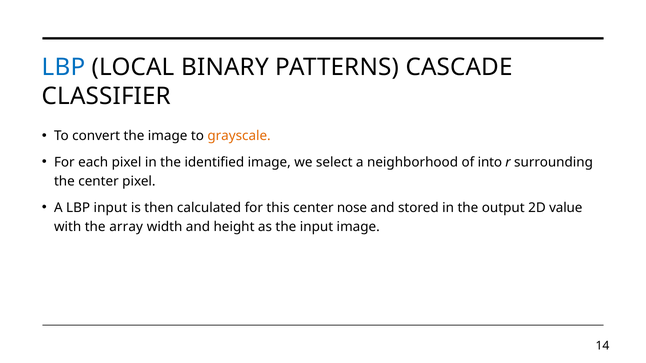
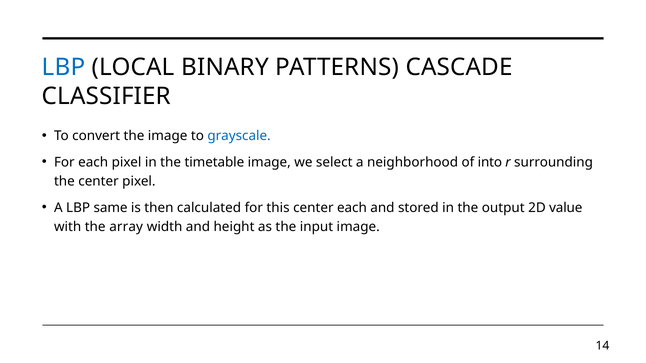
grayscale colour: orange -> blue
identified: identified -> timetable
LBP input: input -> same
center nose: nose -> each
